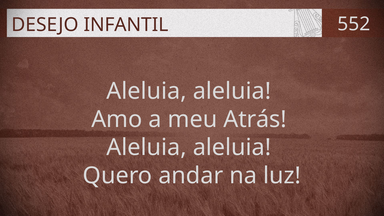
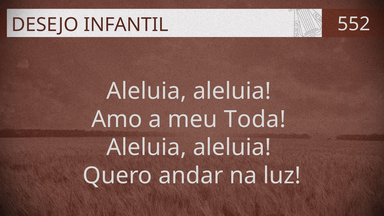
Atrás: Atrás -> Toda
